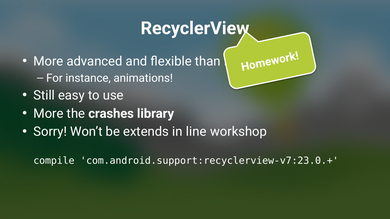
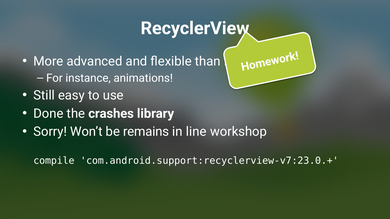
More at (48, 114): More -> Done
extends: extends -> remains
